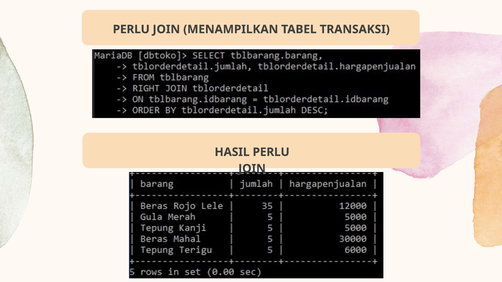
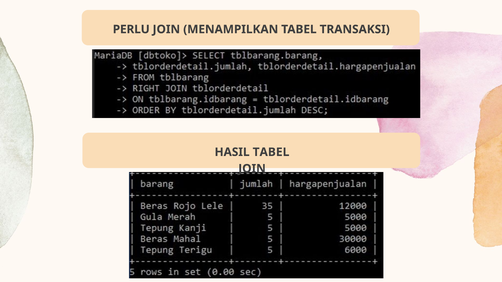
HASIL PERLU: PERLU -> TABEL
